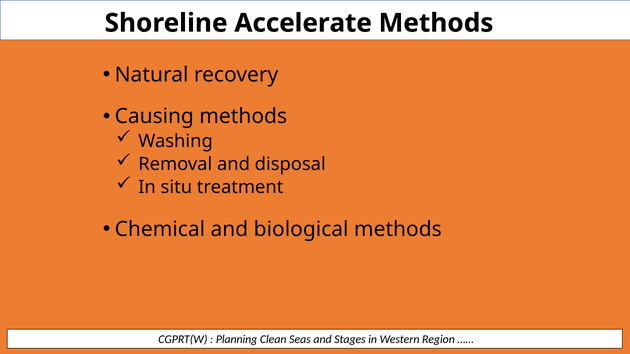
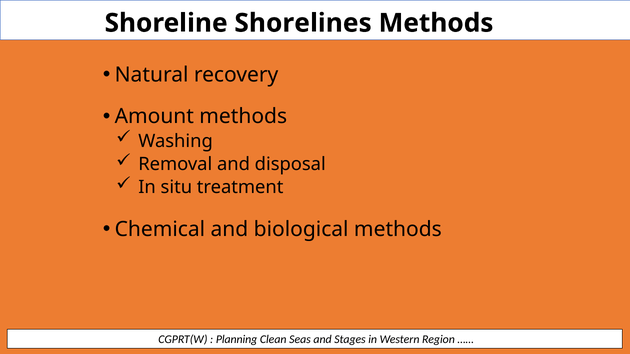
Accelerate: Accelerate -> Shorelines
Causing: Causing -> Amount
